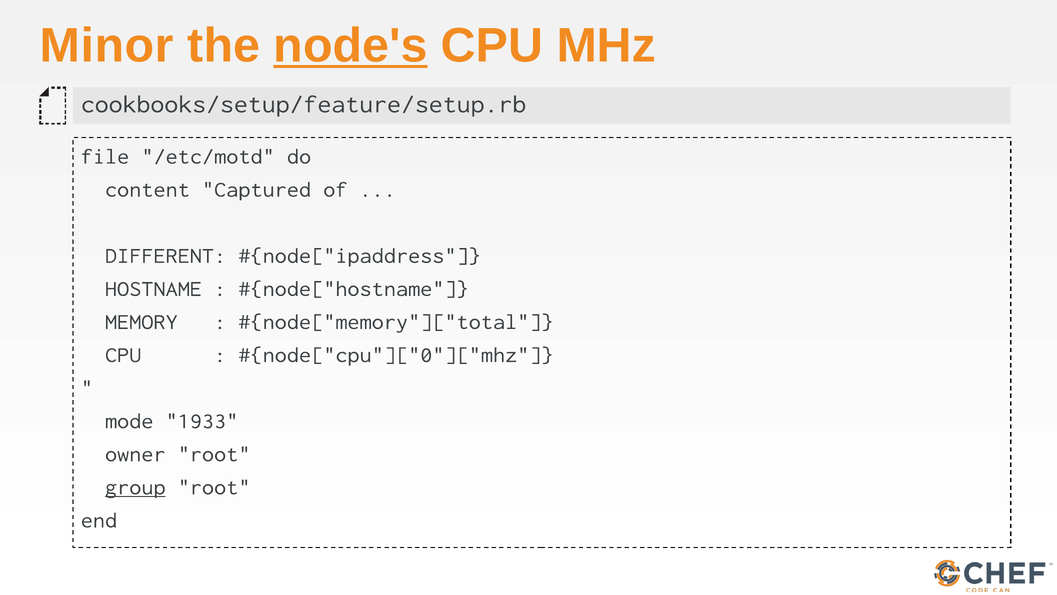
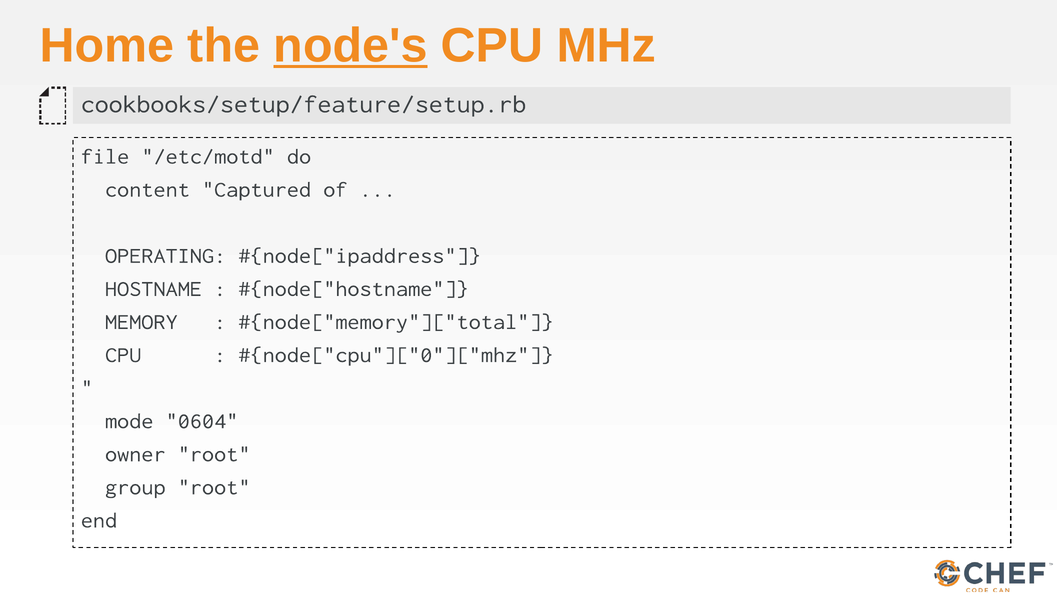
Minor: Minor -> Home
DIFFERENT: DIFFERENT -> OPERATING
1933: 1933 -> 0604
group underline: present -> none
